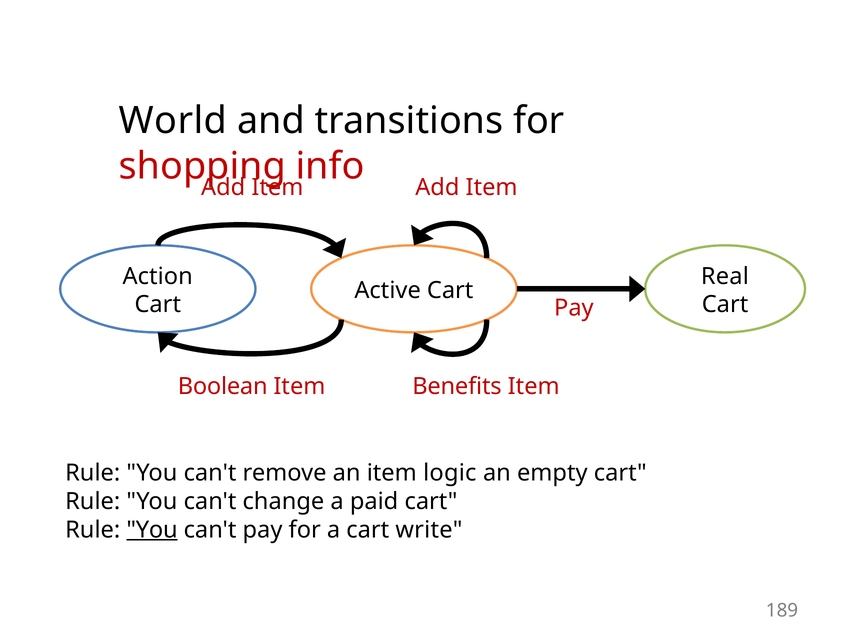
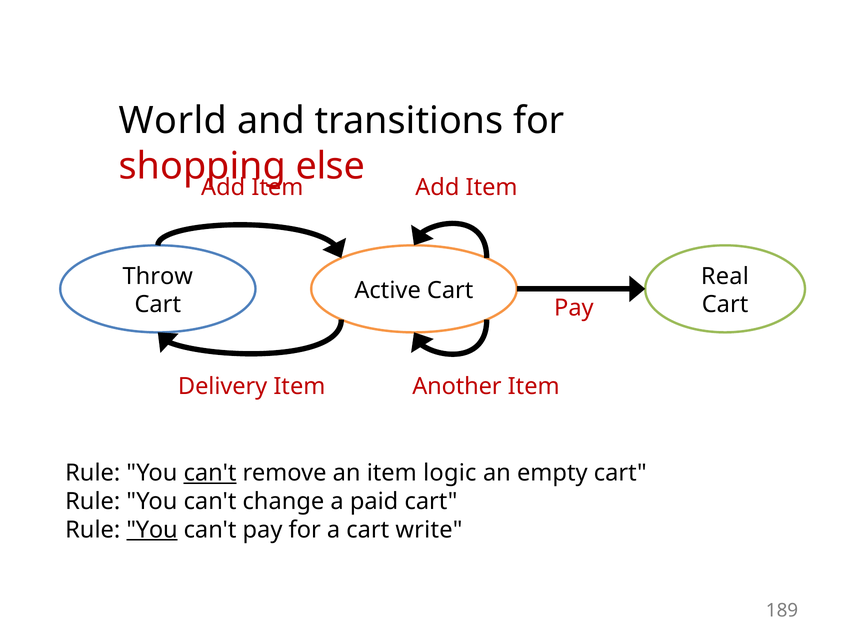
info: info -> else
Action: Action -> Throw
Boolean: Boolean -> Delivery
Benefits: Benefits -> Another
can't at (210, 473) underline: none -> present
